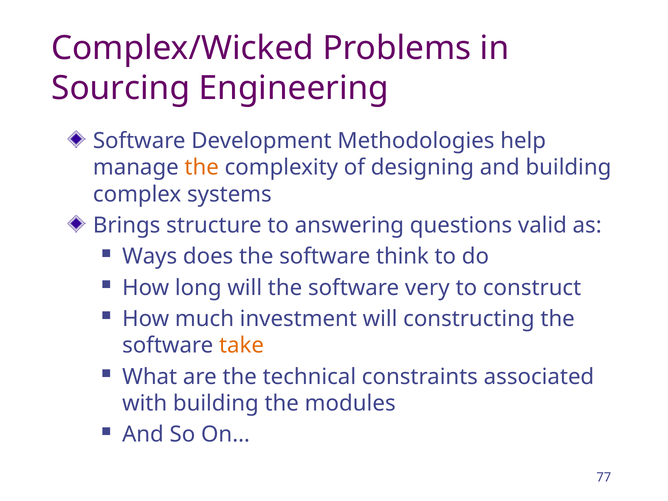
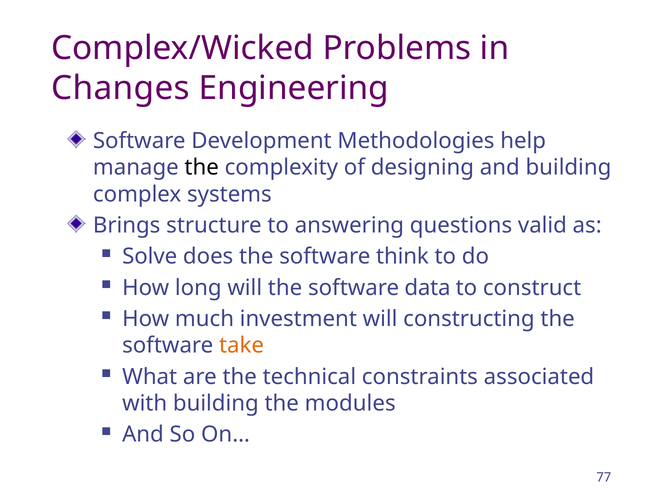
Sourcing: Sourcing -> Changes
the at (202, 167) colour: orange -> black
Ways: Ways -> Solve
very: very -> data
